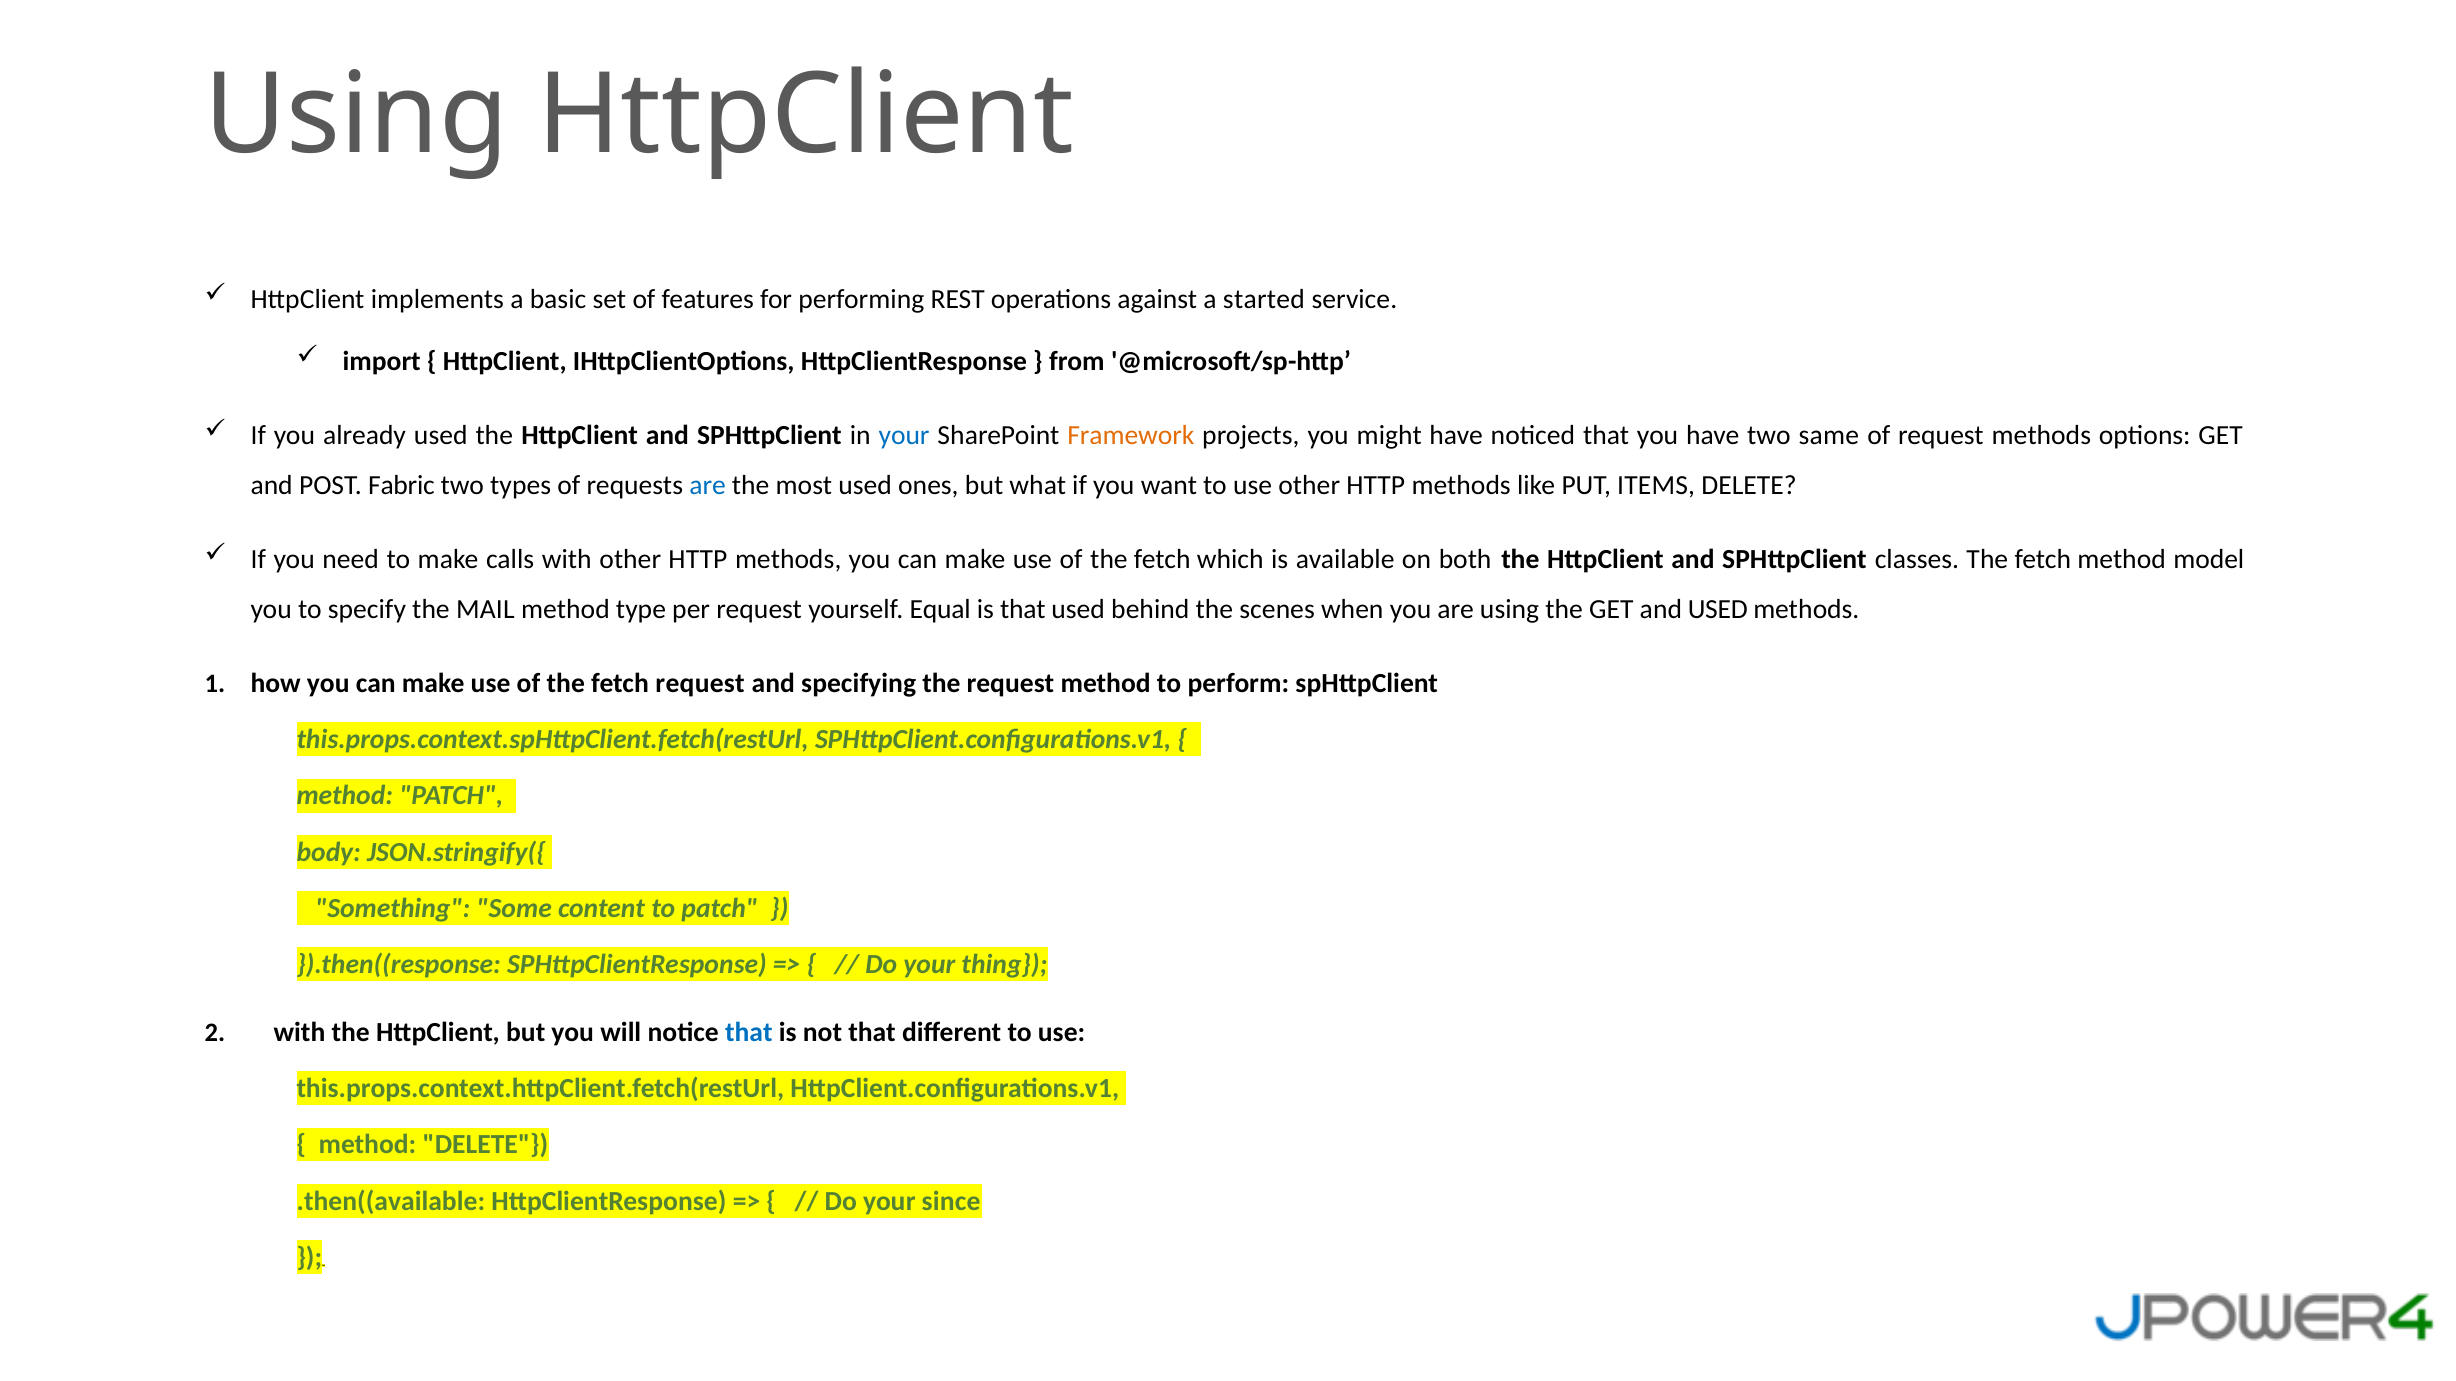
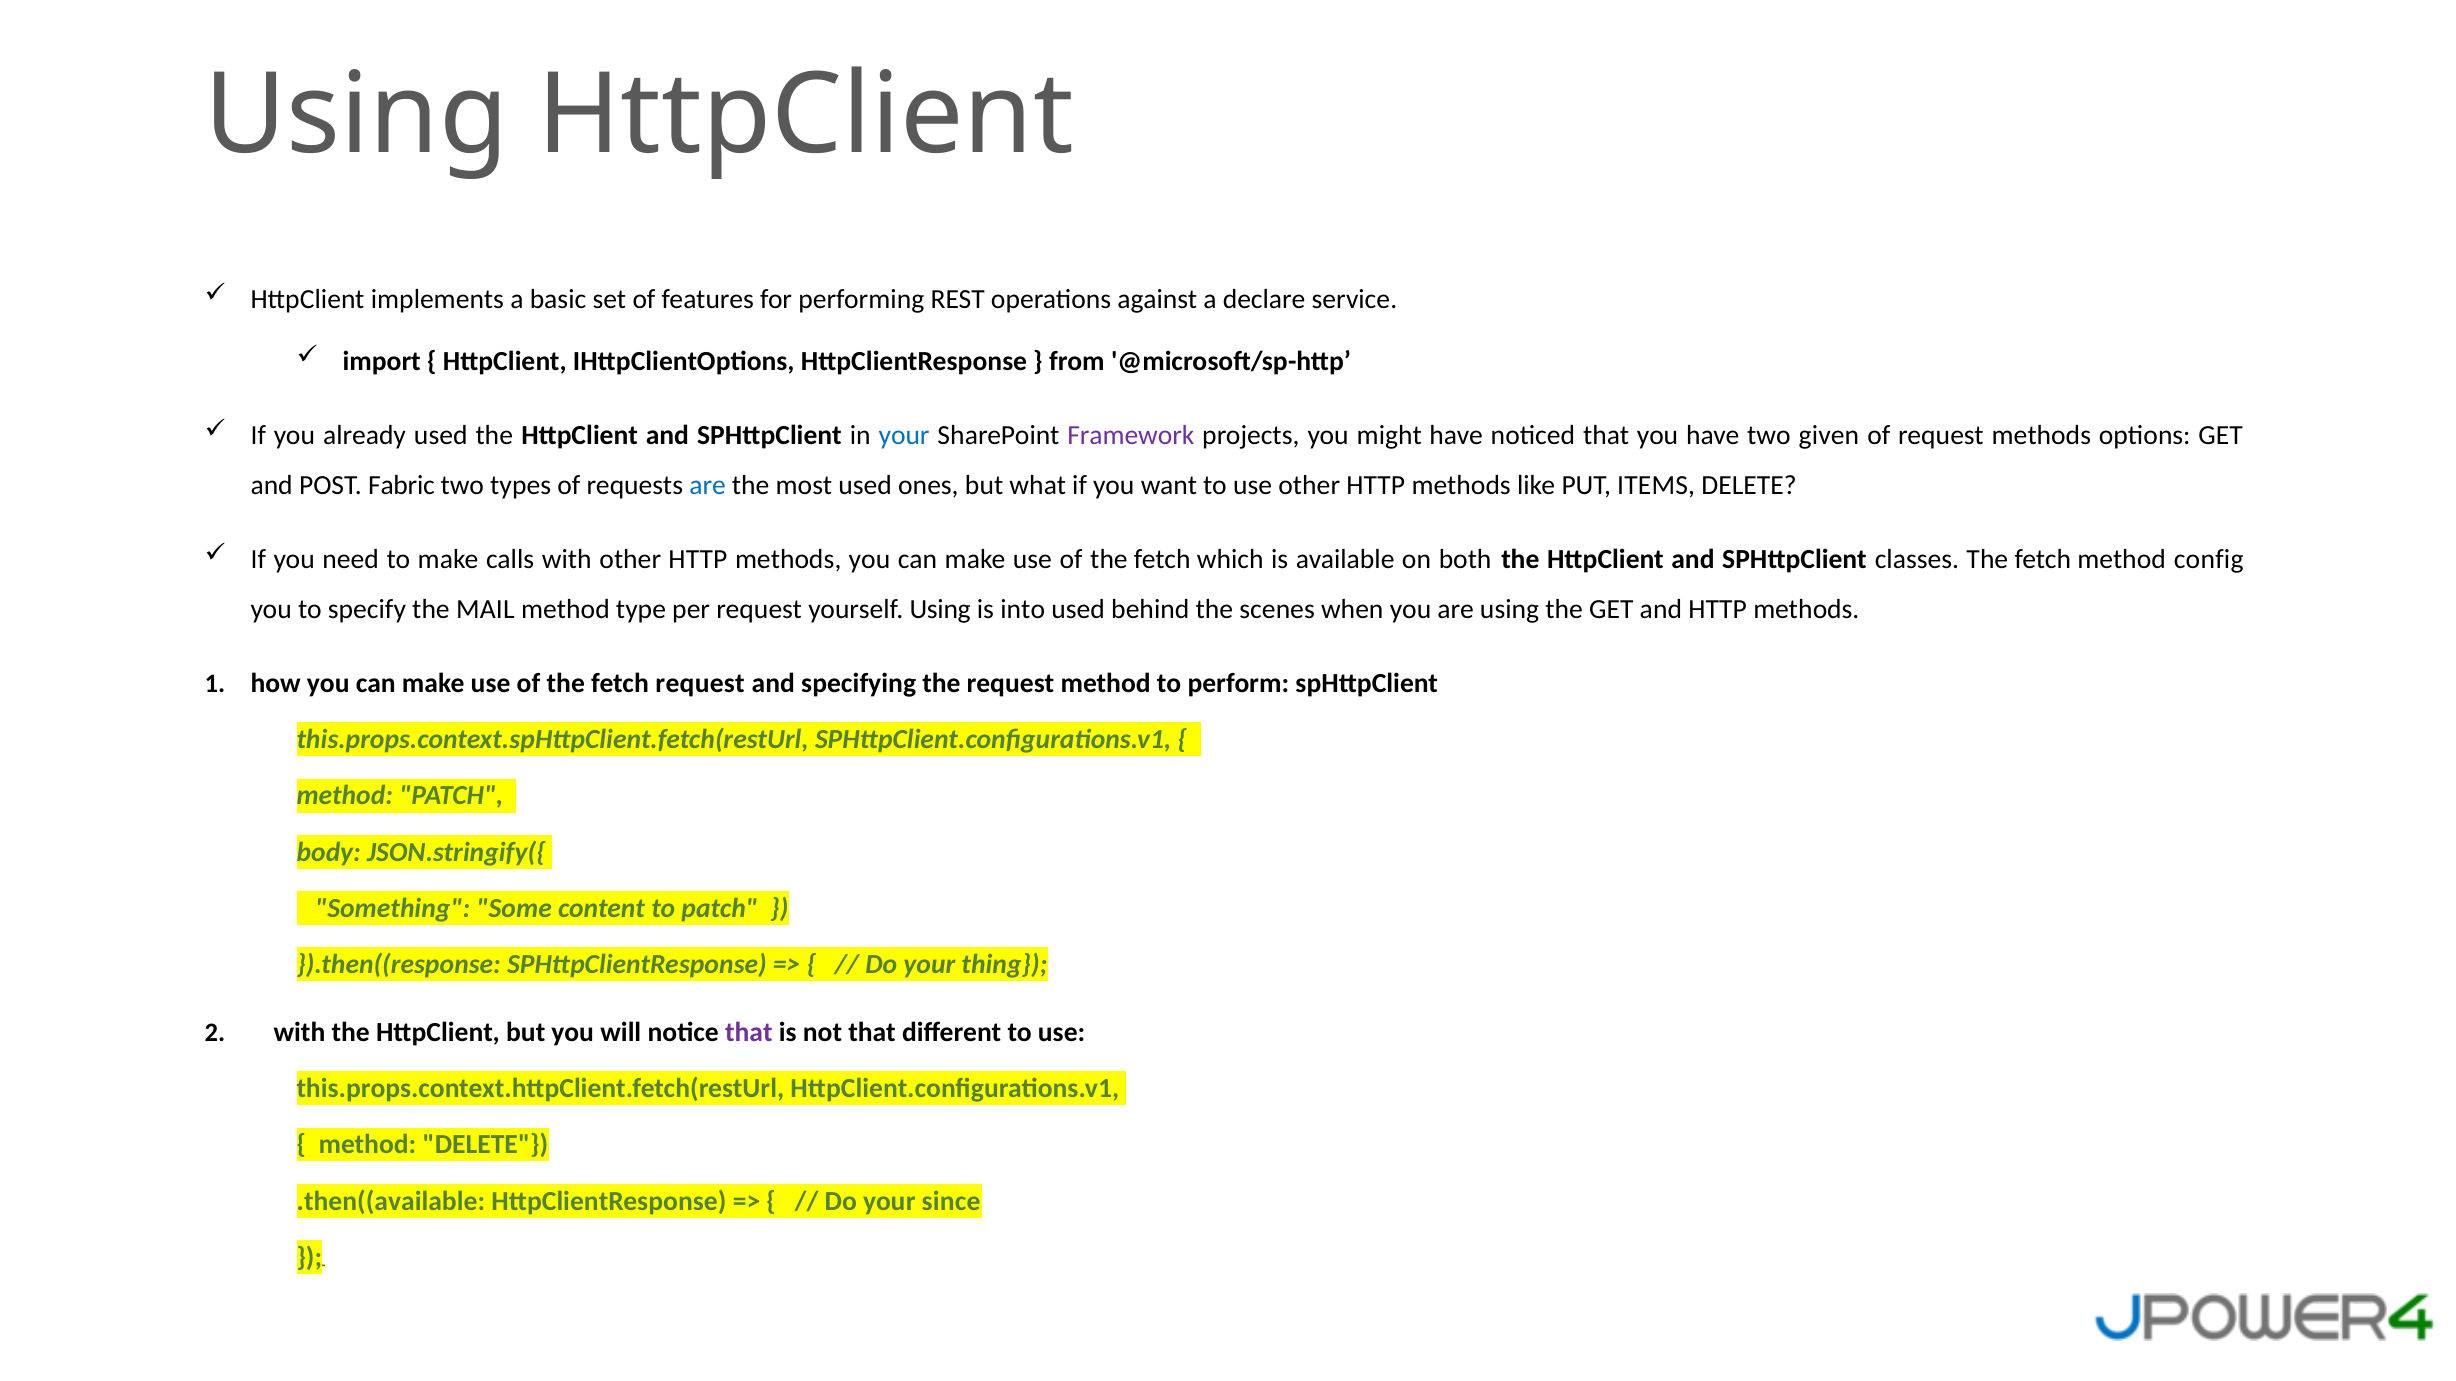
started: started -> declare
Framework colour: orange -> purple
same: same -> given
model: model -> config
yourself Equal: Equal -> Using
is that: that -> into
and USED: USED -> HTTP
that at (749, 1032) colour: blue -> purple
